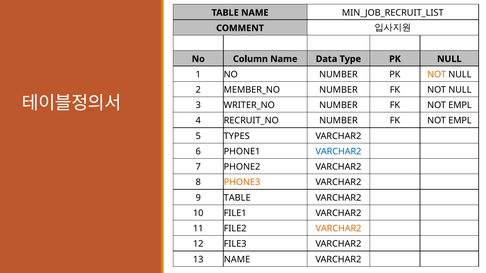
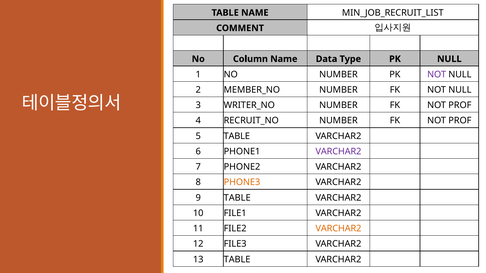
NOT at (437, 74) colour: orange -> purple
EMPL at (460, 105): EMPL -> PROF
EMPL at (460, 121): EMPL -> PROF
5 TYPES: TYPES -> TABLE
VARCHAR2 at (338, 152) colour: blue -> purple
13 NAME: NAME -> TABLE
